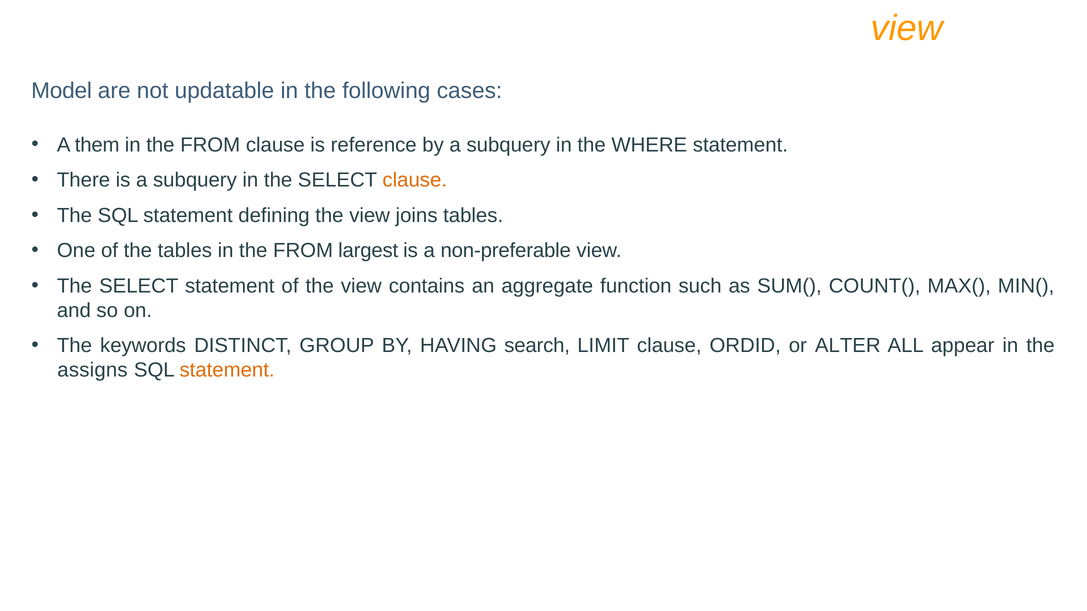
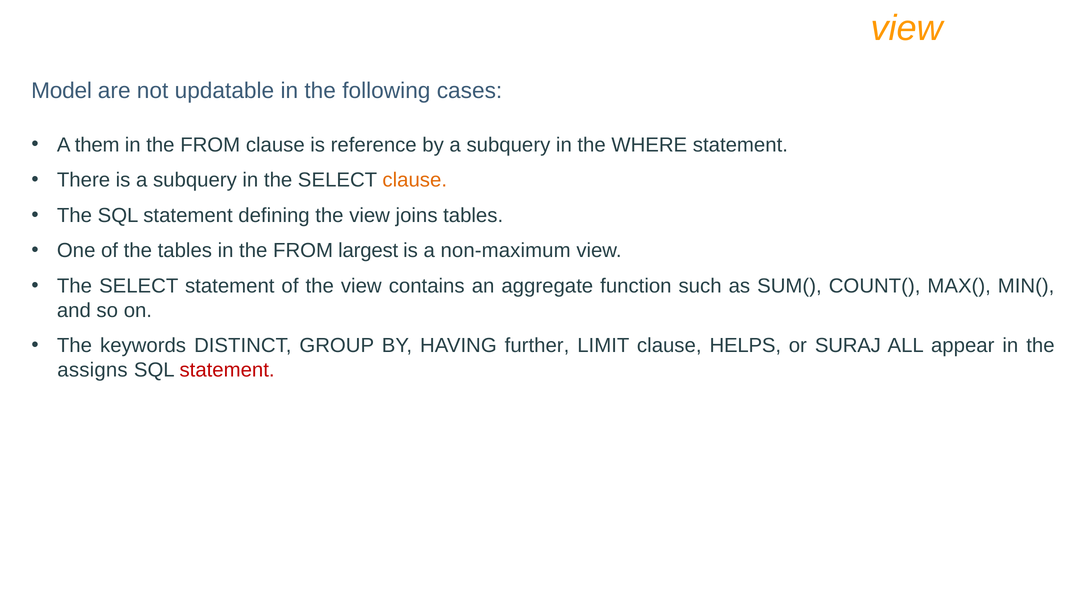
non-preferable: non-preferable -> non-maximum
search: search -> further
ORDID: ORDID -> HELPS
ALTER: ALTER -> SURAJ
statement at (227, 370) colour: orange -> red
